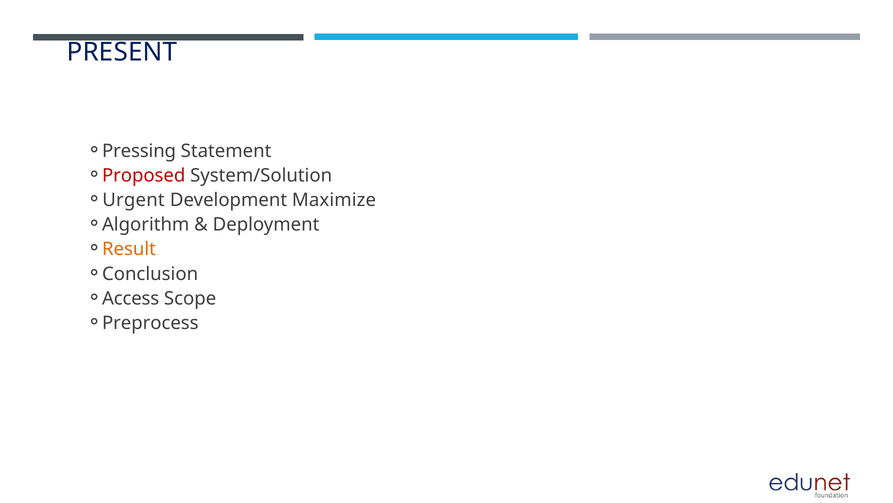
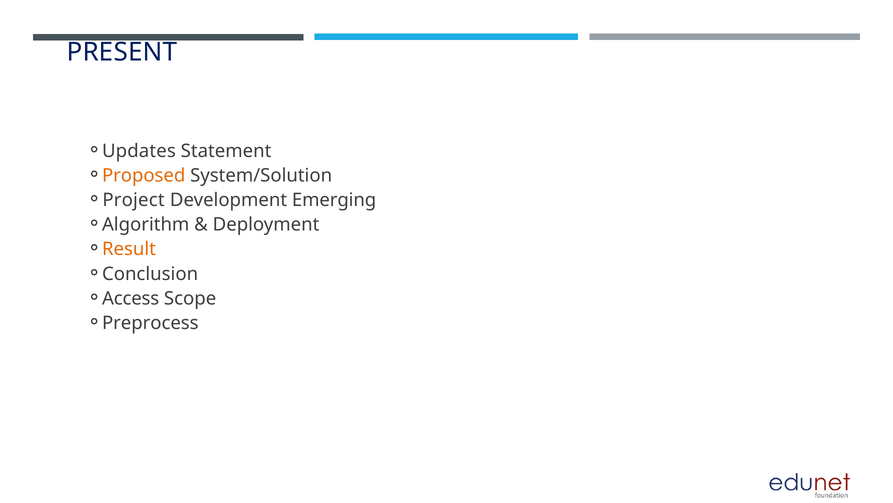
Pressing: Pressing -> Updates
Proposed colour: red -> orange
Urgent: Urgent -> Project
Maximize: Maximize -> Emerging
